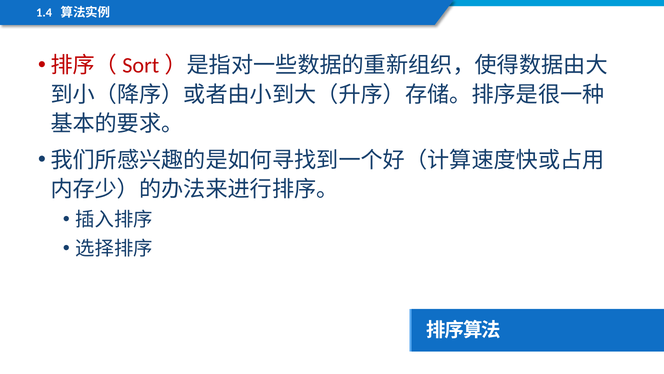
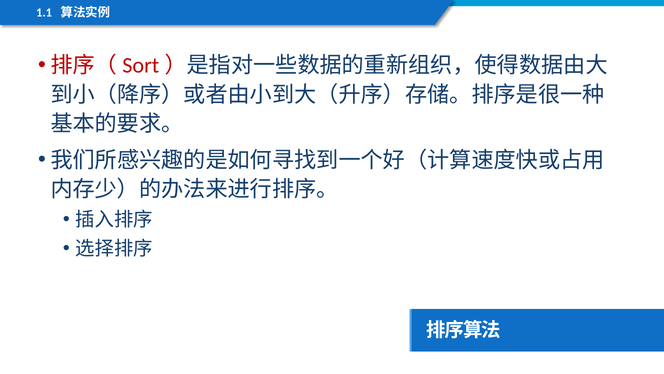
1.4: 1.4 -> 1.1
